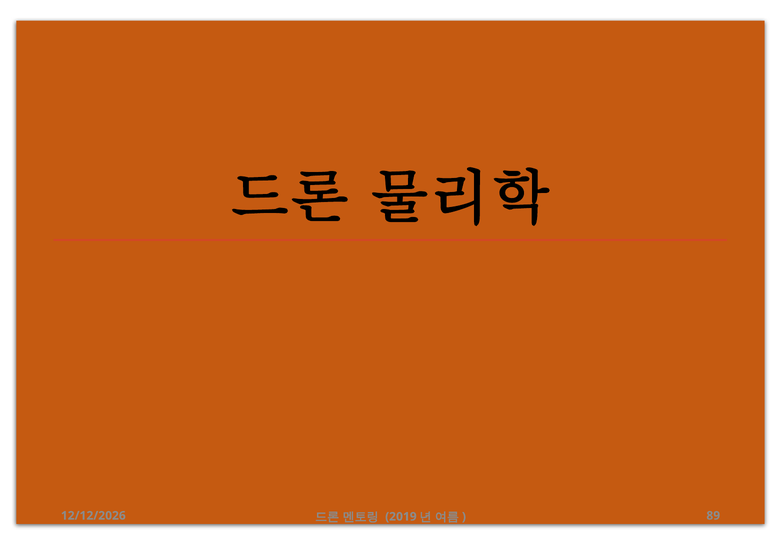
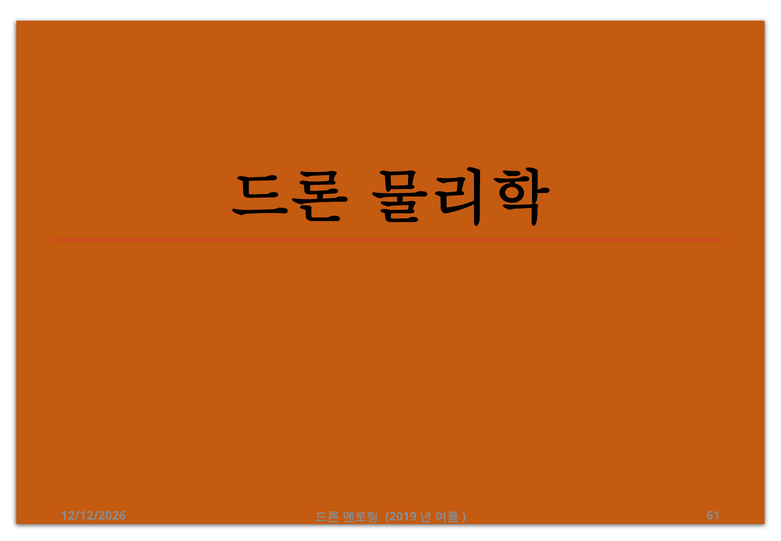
89: 89 -> 61
